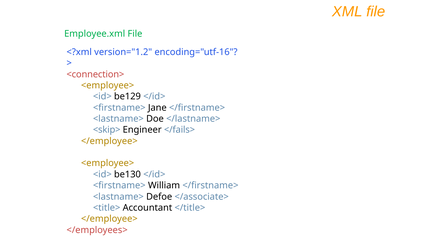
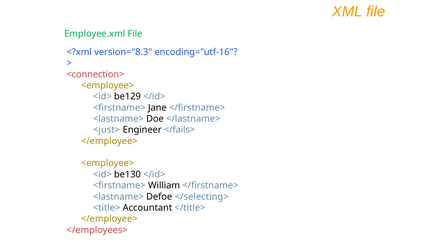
version="1.2: version="1.2 -> version="8.3
<skip>: <skip> -> <just>
</associate>: </associate> -> </selecting>
